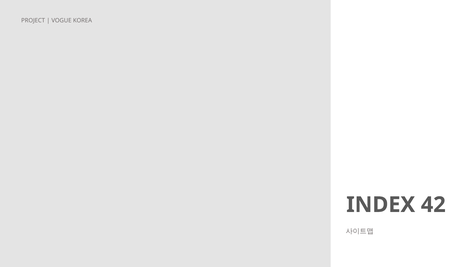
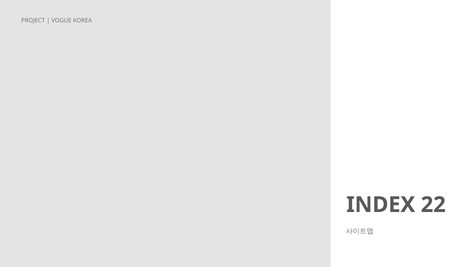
42: 42 -> 22
